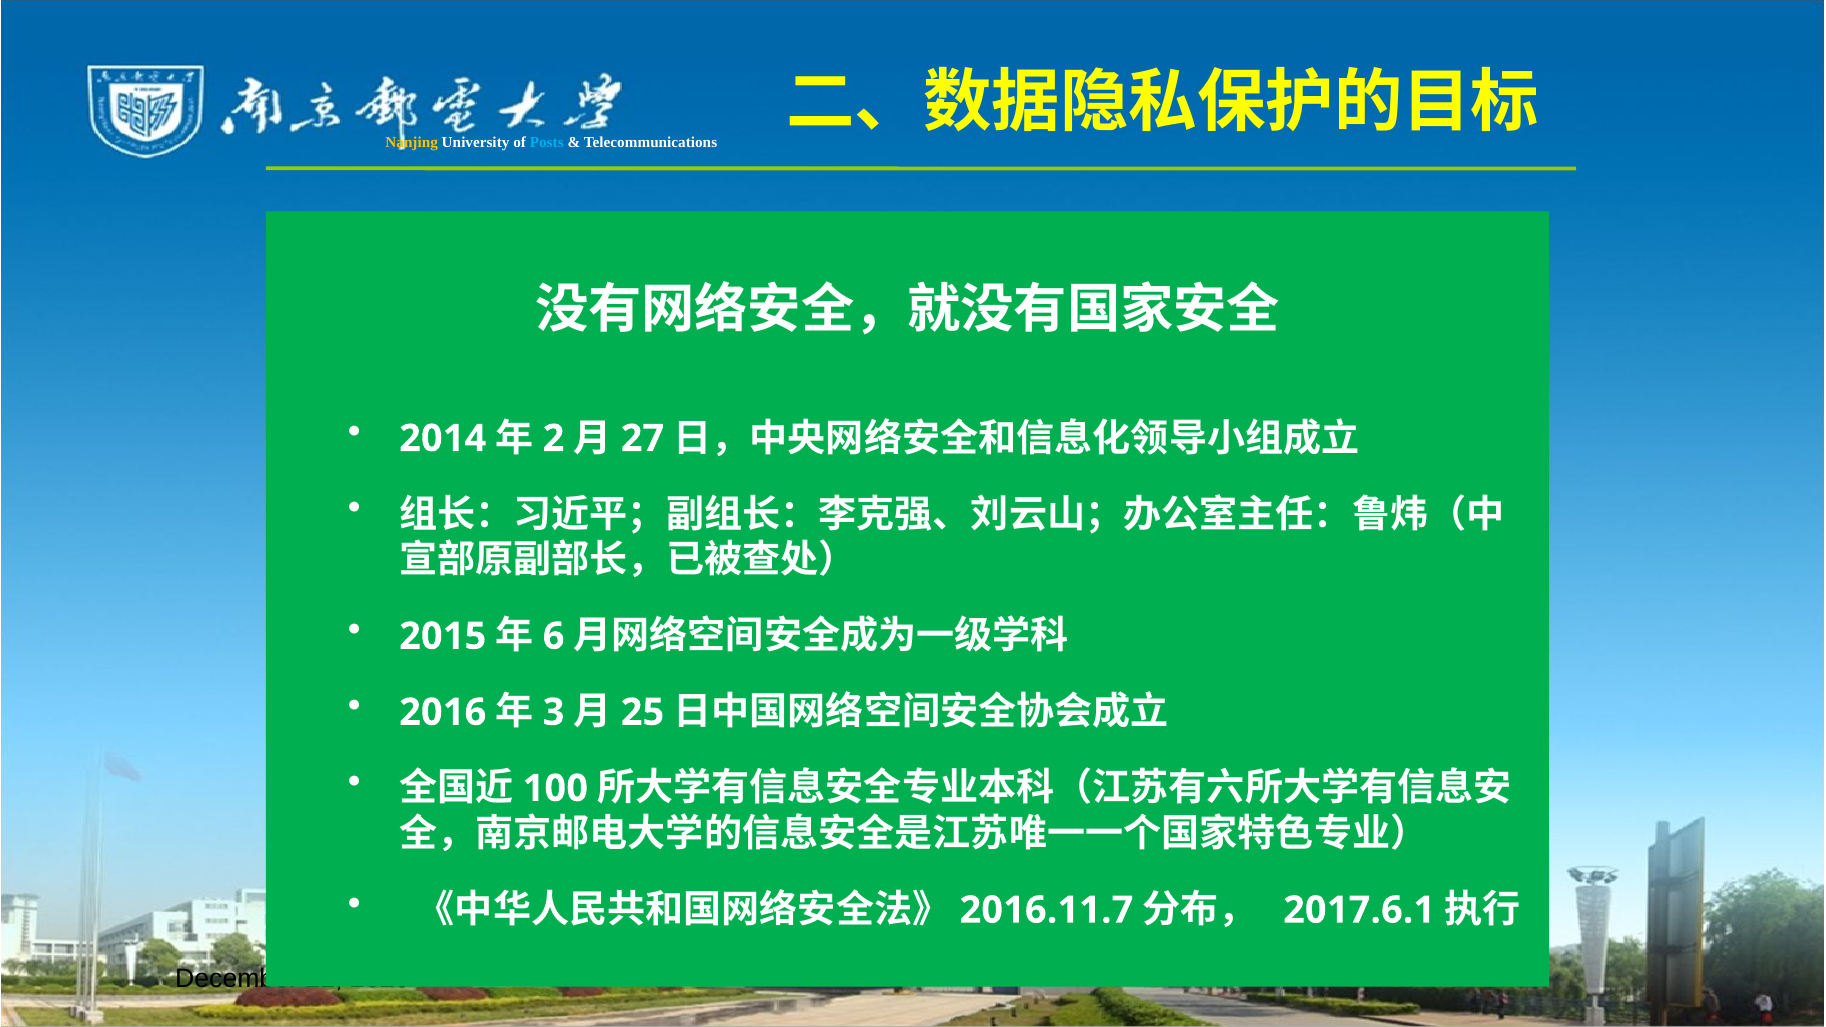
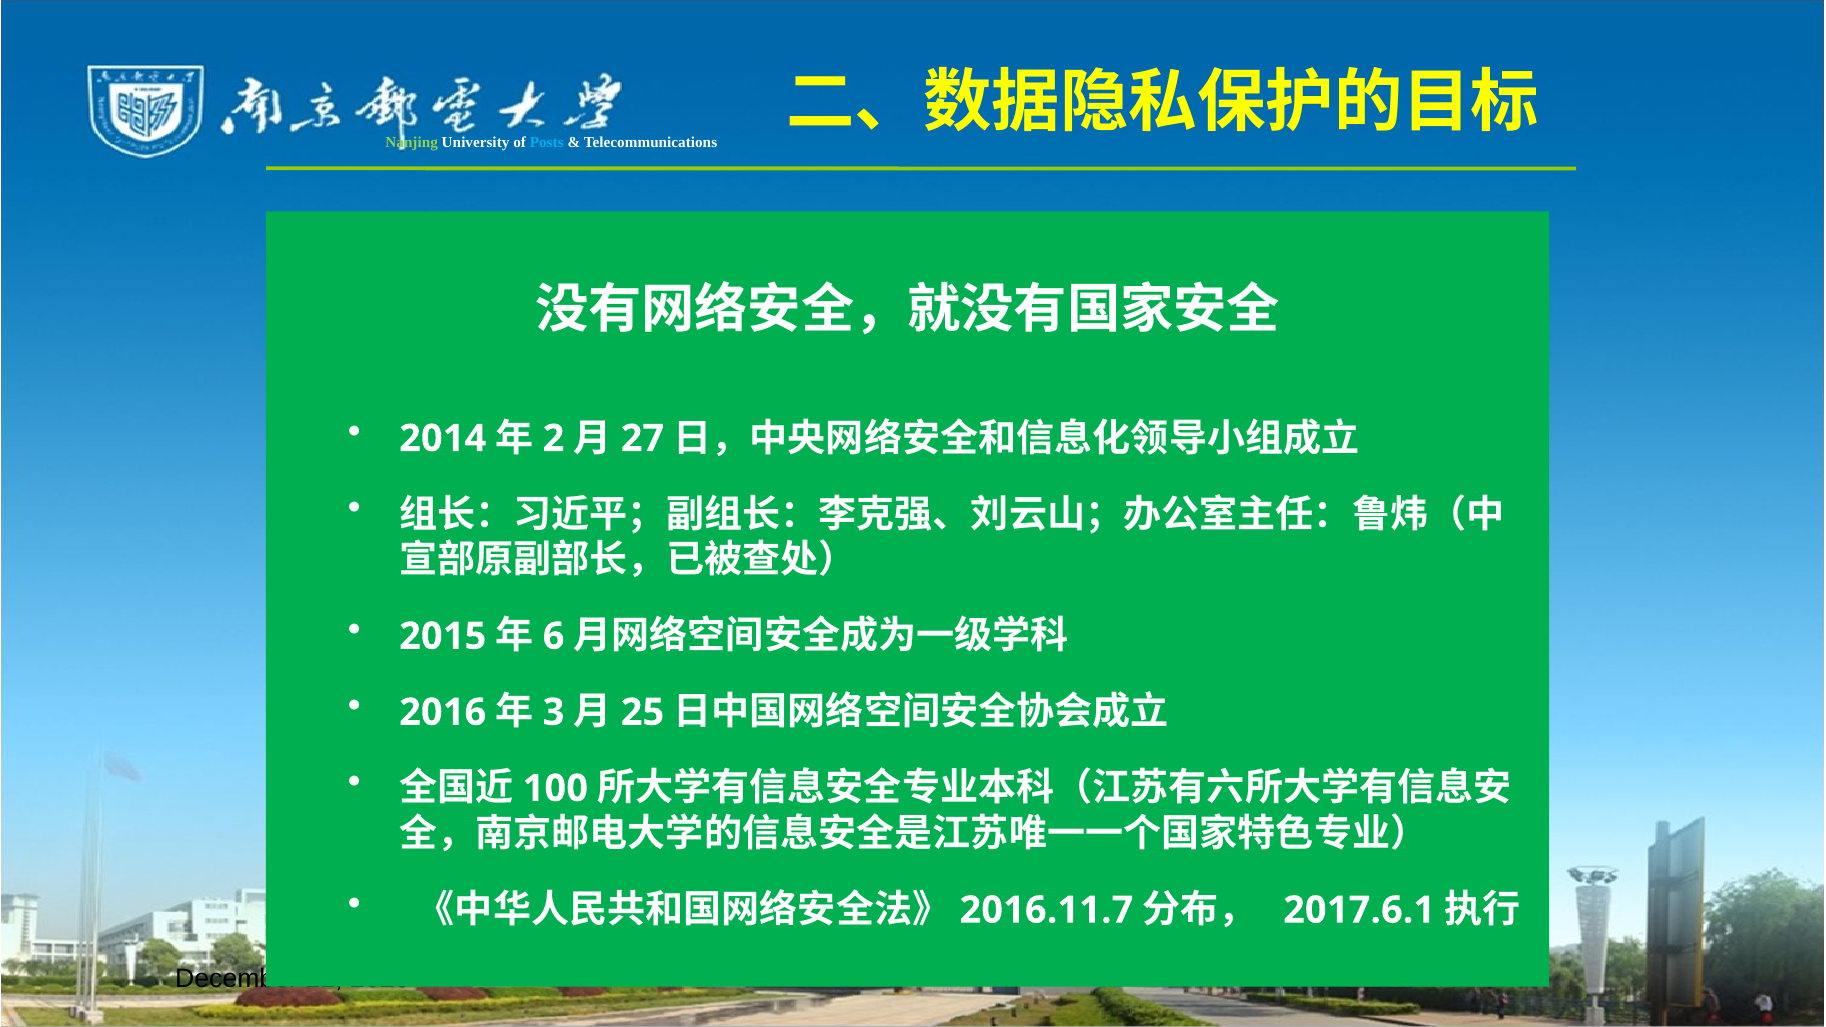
Nanjing colour: yellow -> light green
